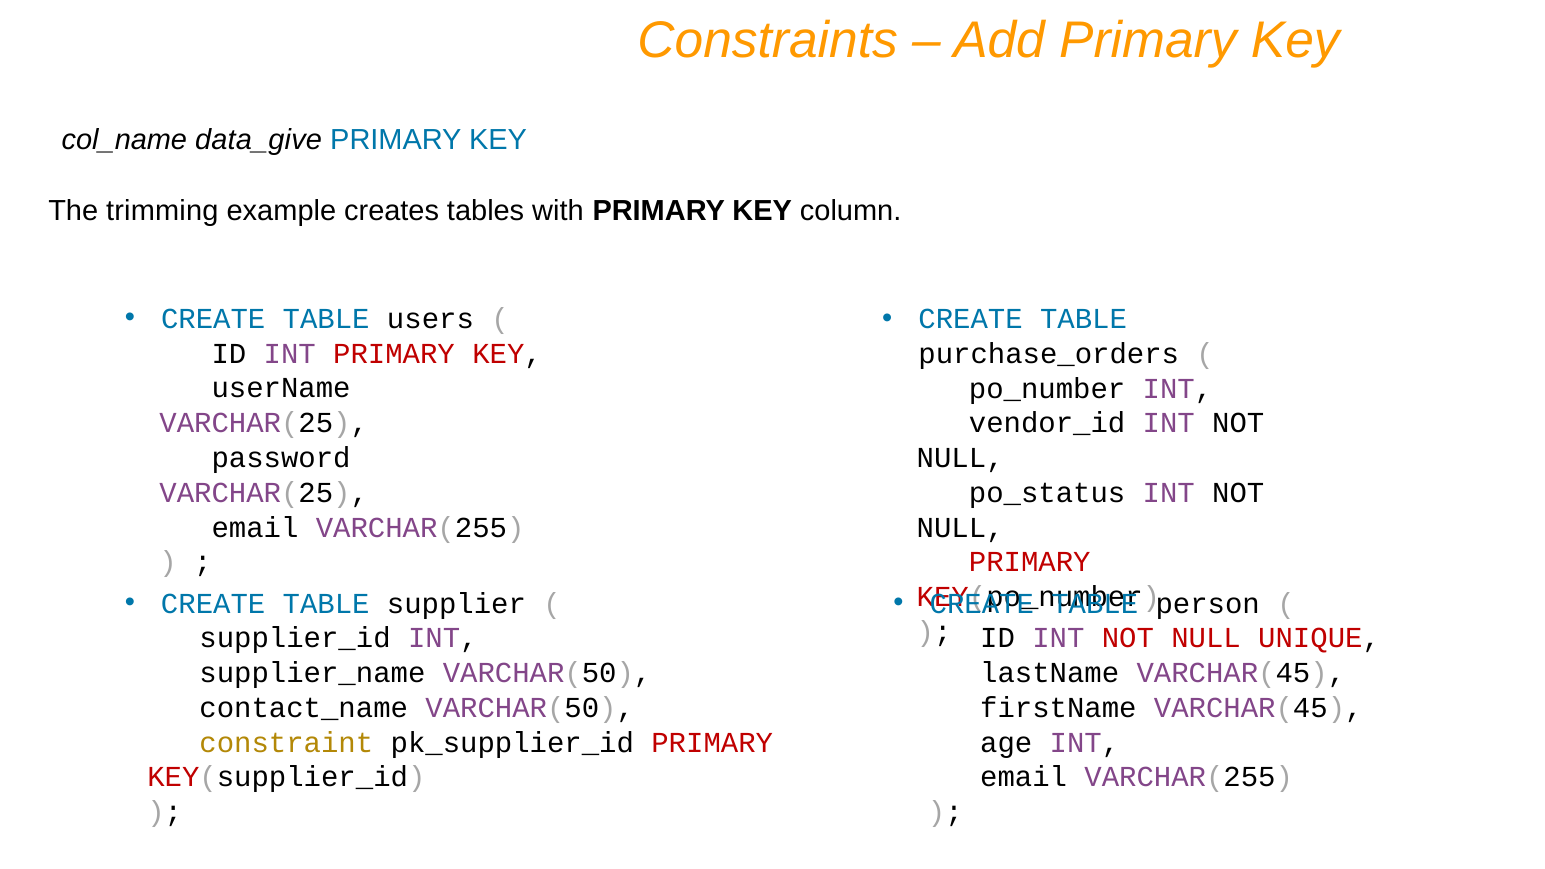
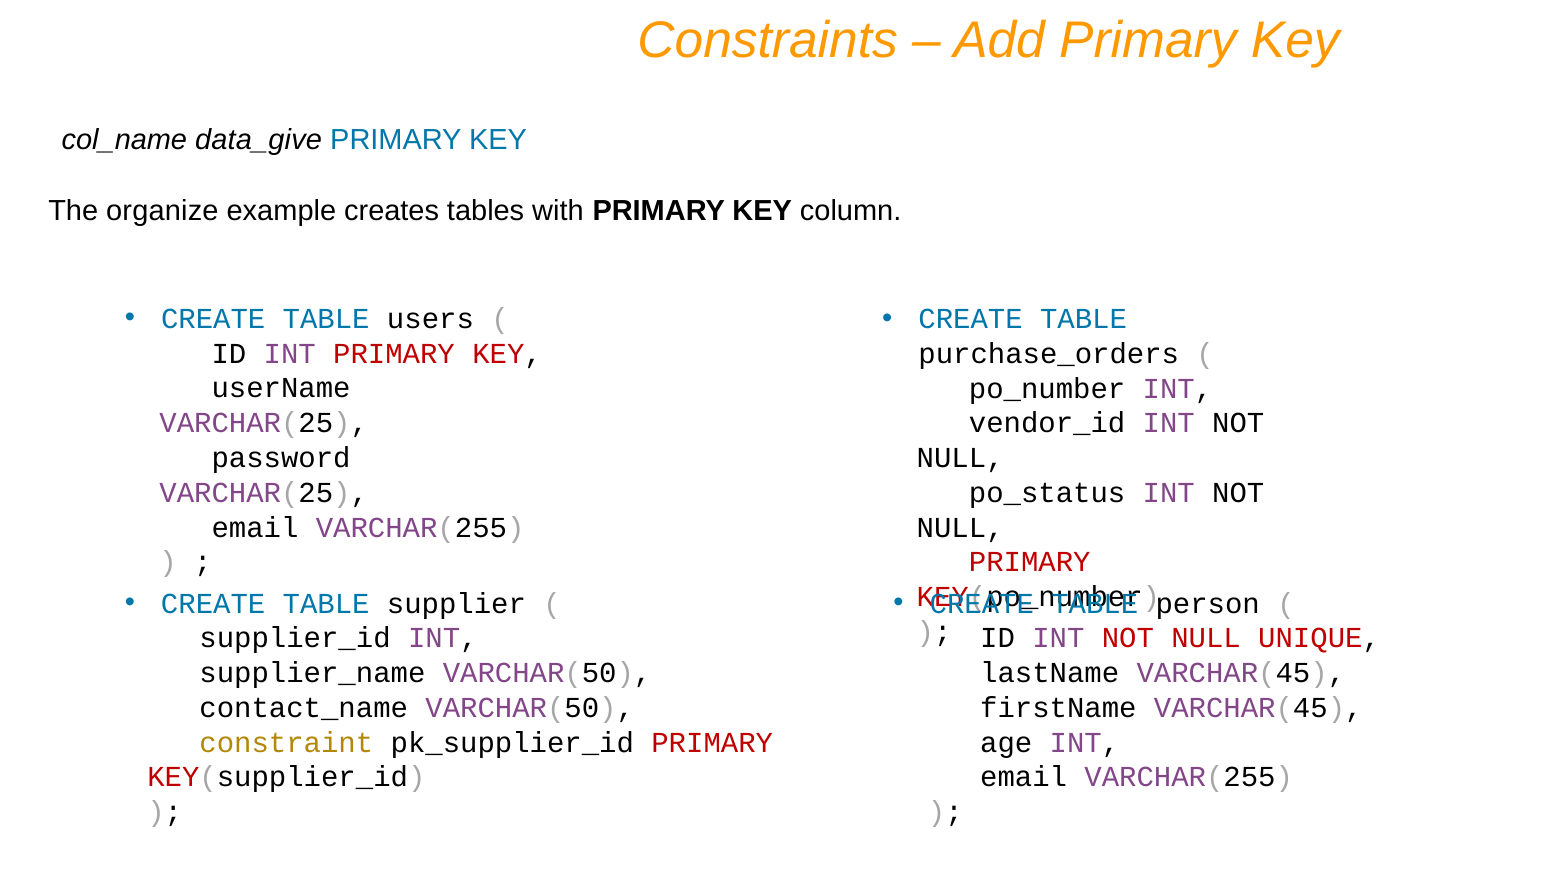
trimming: trimming -> organize
